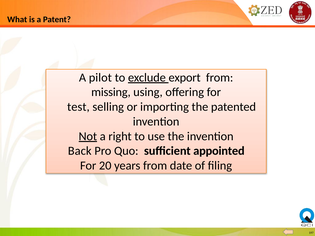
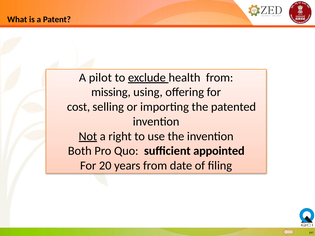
export: export -> health
test: test -> cost
Back: Back -> Both
